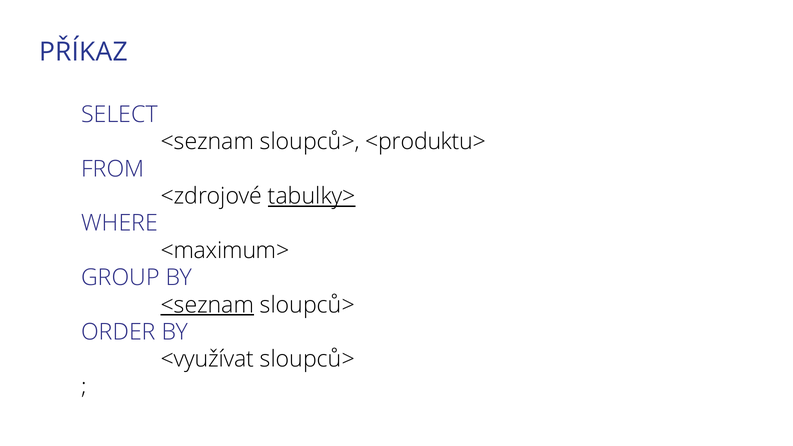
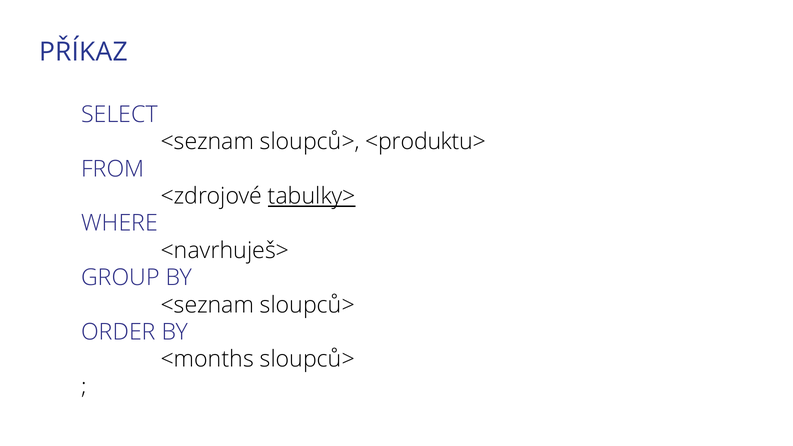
<maximum>: <maximum> -> <navrhuješ>
<seznam at (207, 305) underline: present -> none
<využívat: <využívat -> <months
